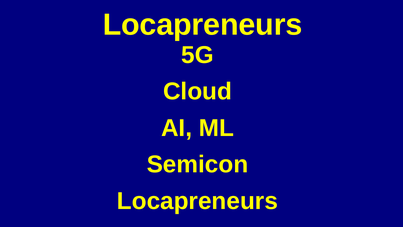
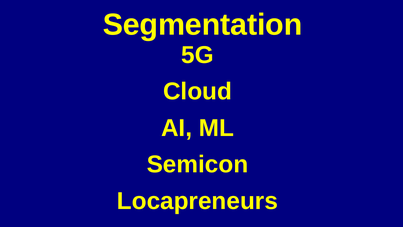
Locapreneurs at (203, 25): Locapreneurs -> Segmentation
